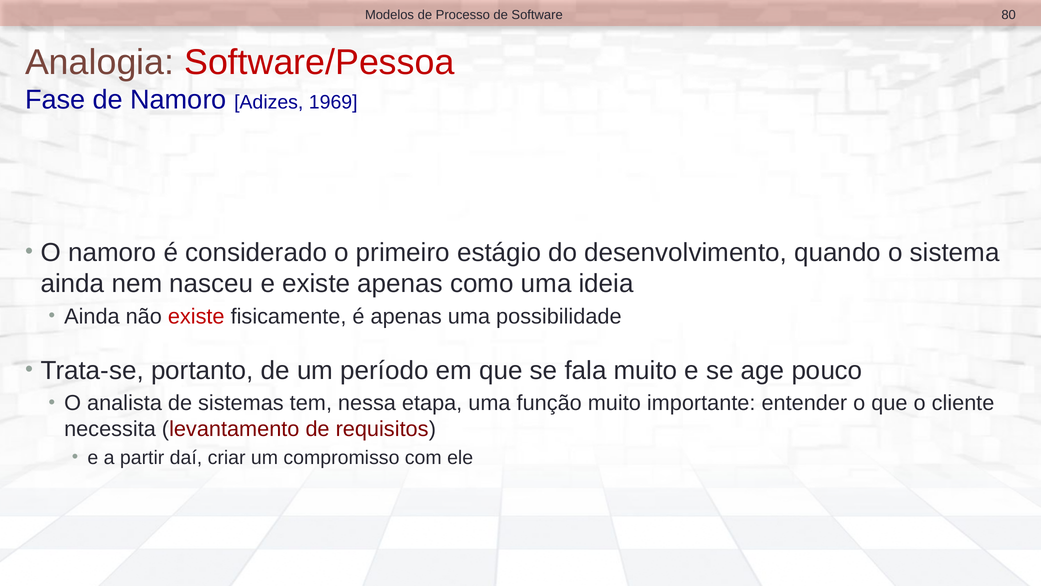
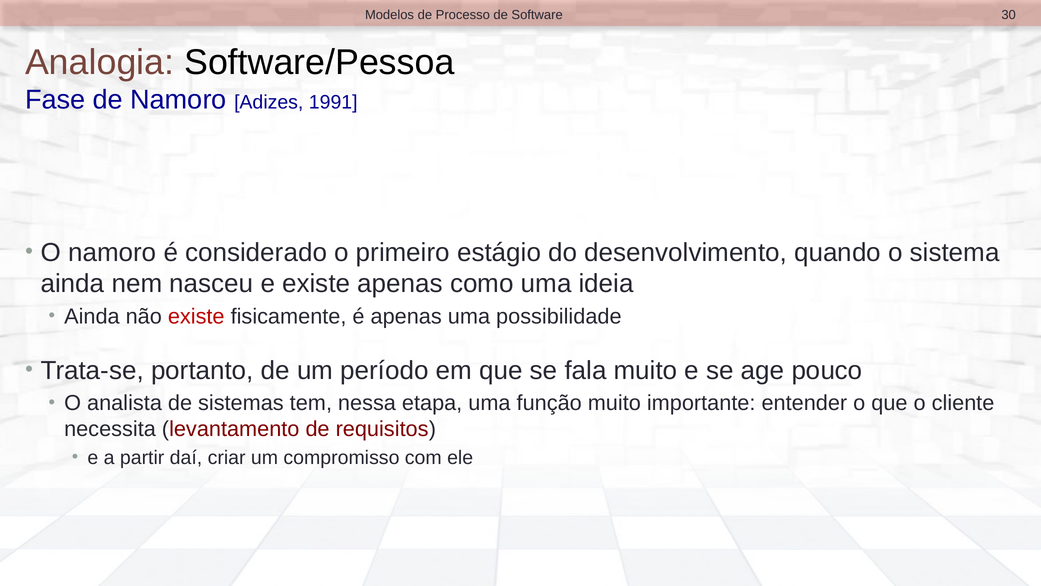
80: 80 -> 30
Software/Pessoa colour: red -> black
1969: 1969 -> 1991
